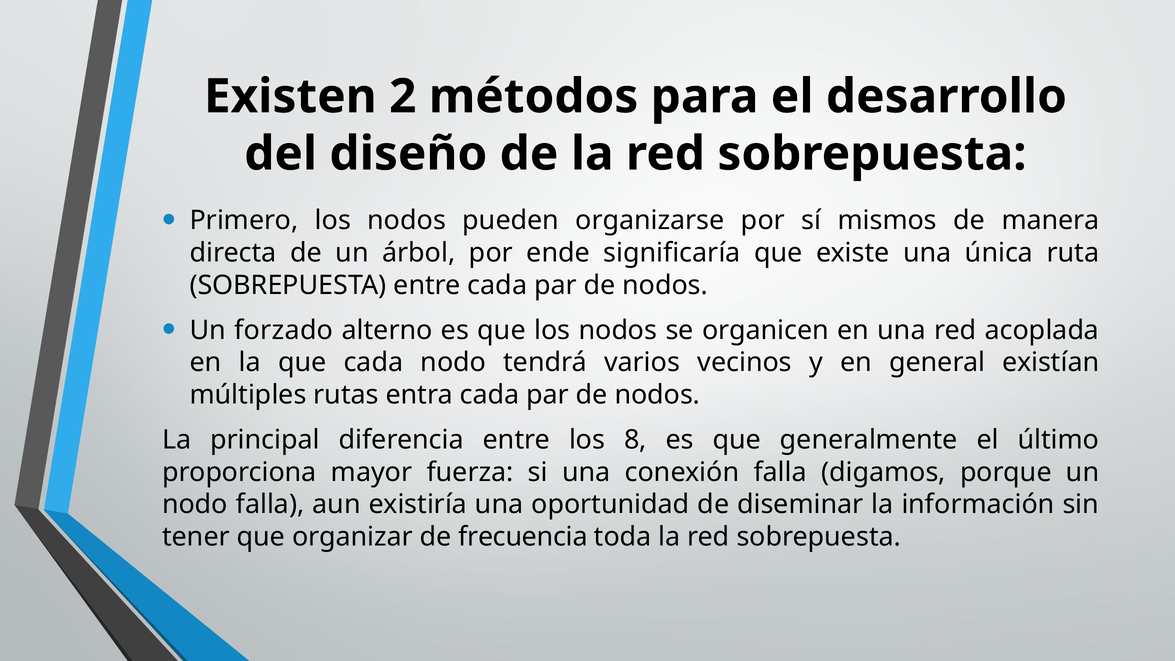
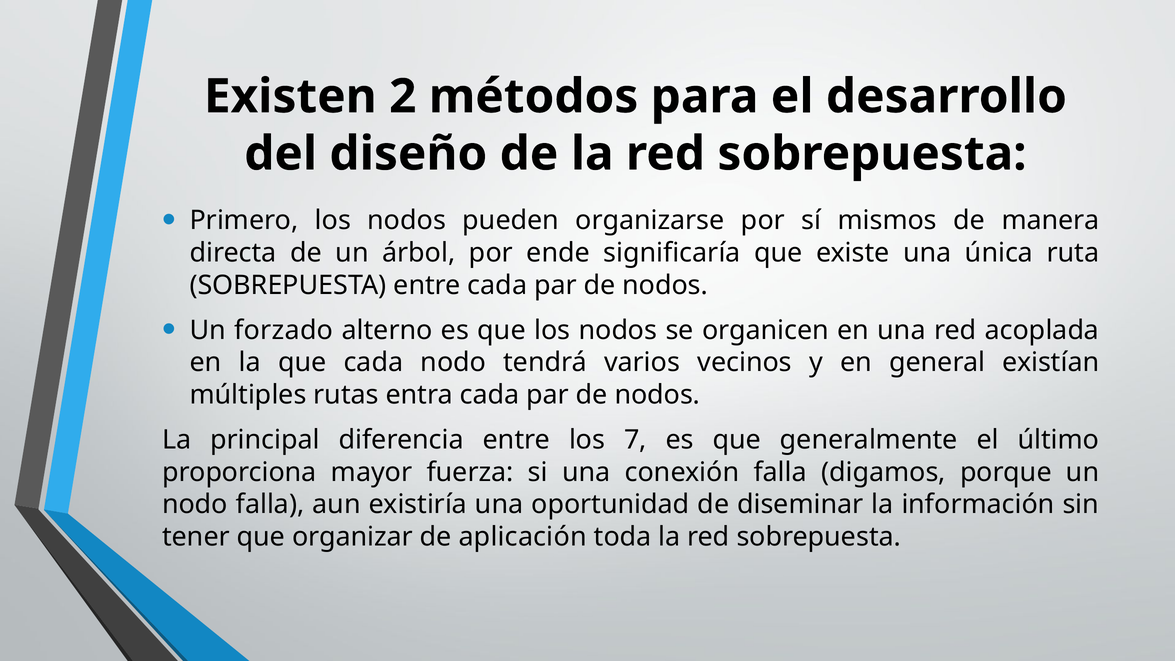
8: 8 -> 7
frecuencia: frecuencia -> aplicación
